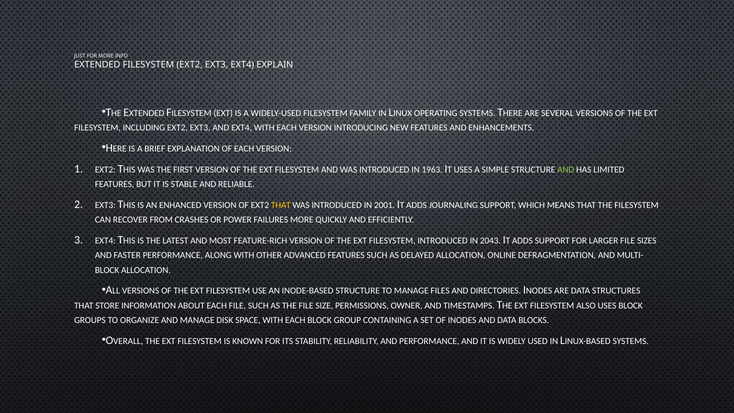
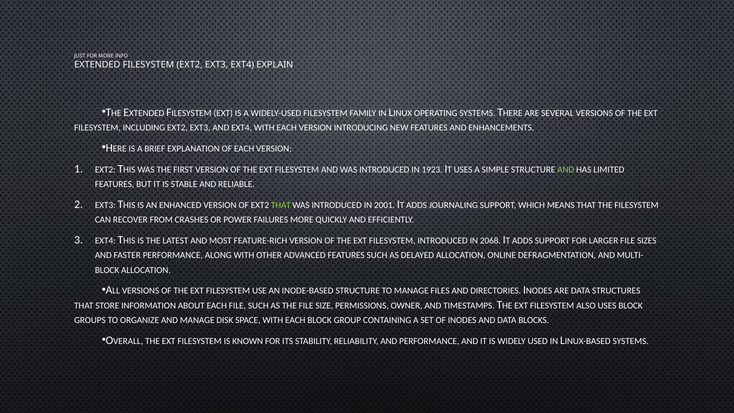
1963: 1963 -> 1923
THAT at (281, 205) colour: yellow -> light green
2043: 2043 -> 2068
